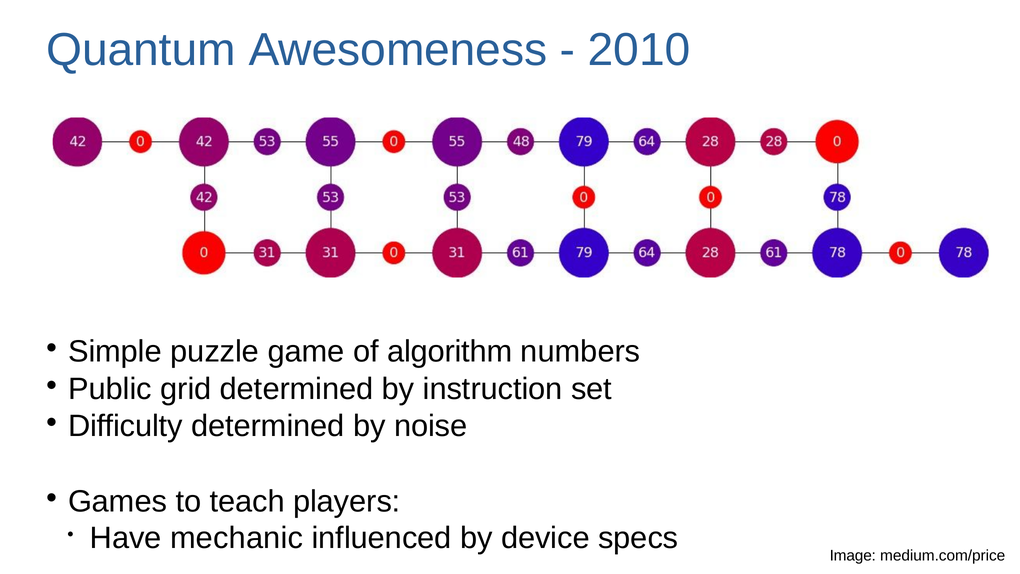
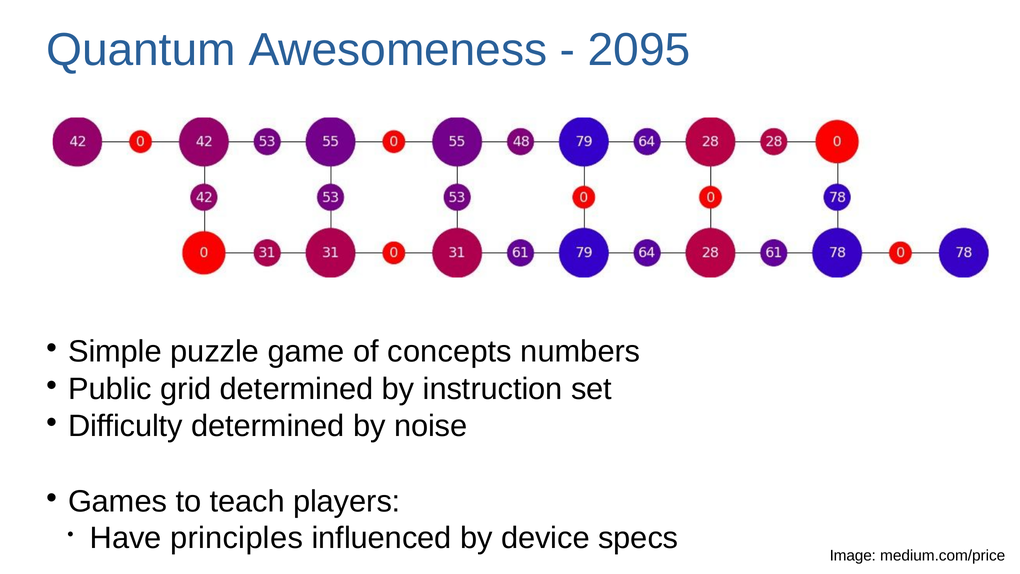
2010: 2010 -> 2095
algorithm: algorithm -> concepts
mechanic: mechanic -> principles
